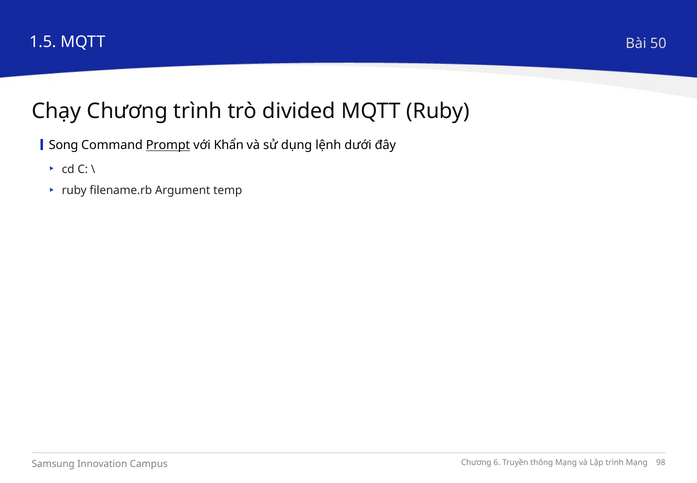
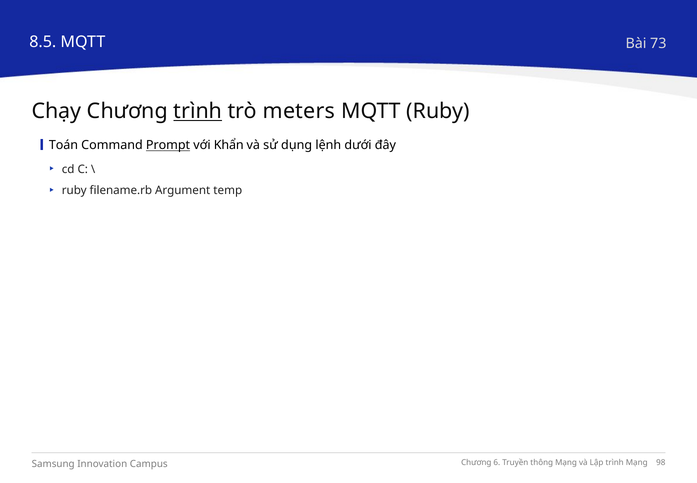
1.5: 1.5 -> 8.5
50: 50 -> 73
trình at (198, 111) underline: none -> present
divided: divided -> meters
Song: Song -> Toán
